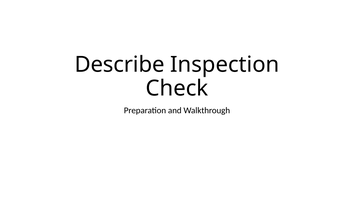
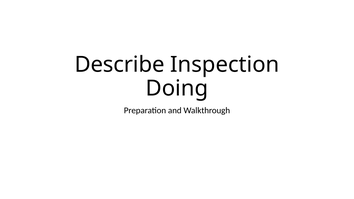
Check: Check -> Doing
